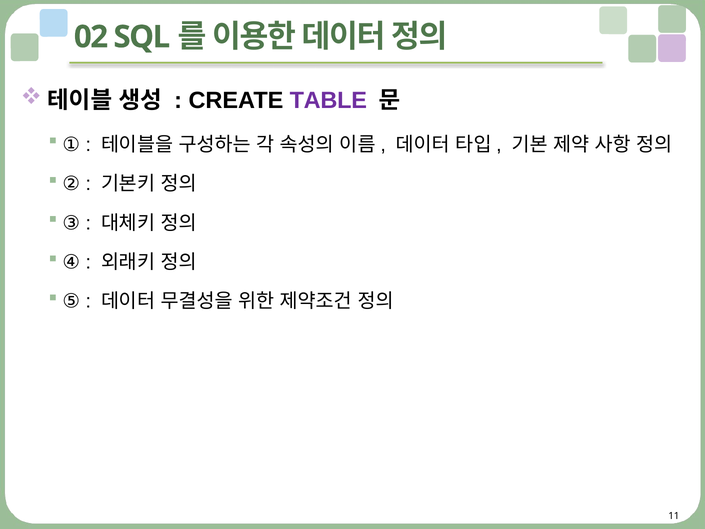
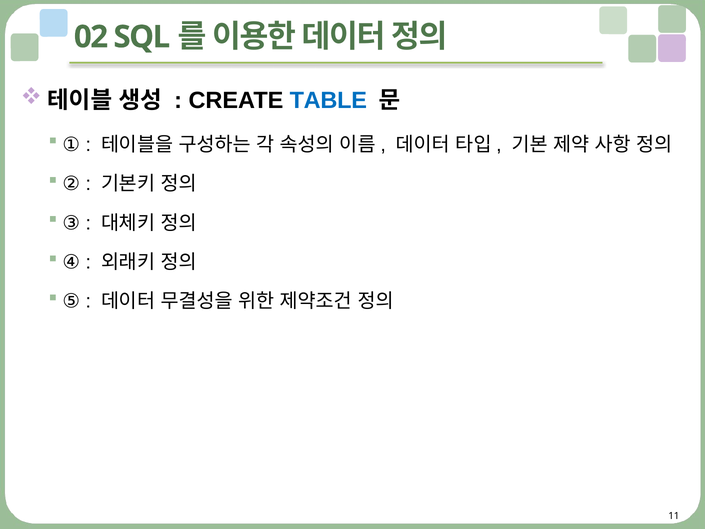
TABLE colour: purple -> blue
